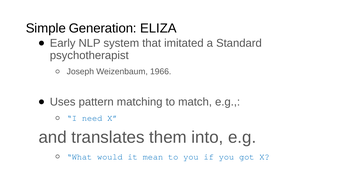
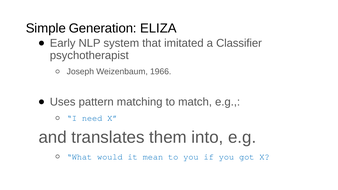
Standard: Standard -> Classifier
